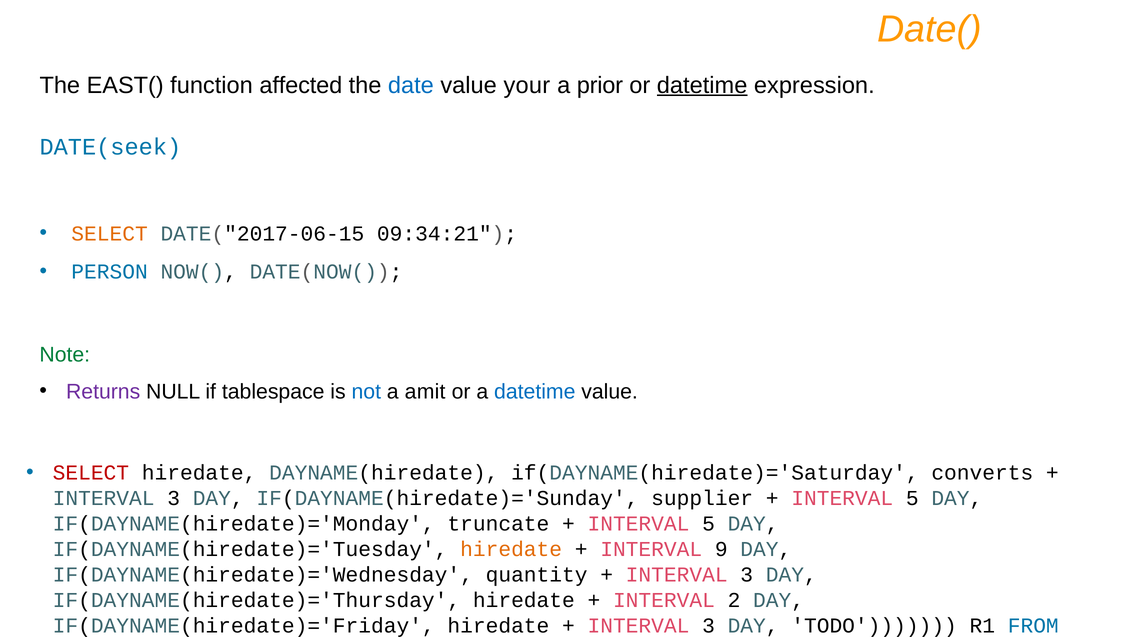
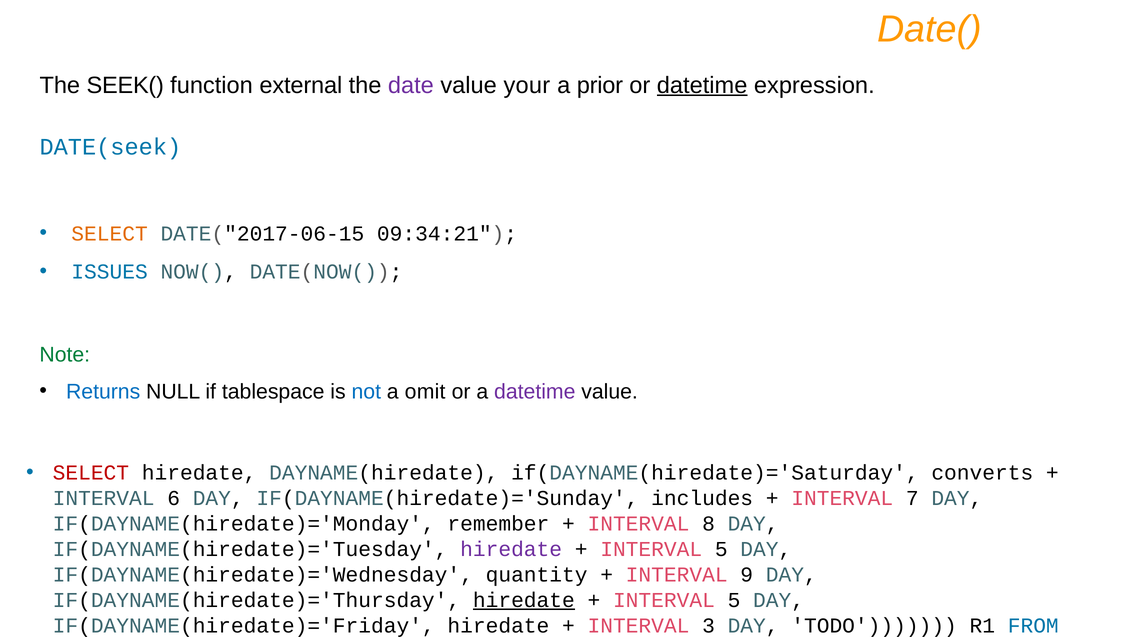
EAST(: EAST( -> SEEK(
affected: affected -> external
date colour: blue -> purple
PERSON: PERSON -> ISSUES
Returns colour: purple -> blue
amit: amit -> omit
datetime at (535, 391) colour: blue -> purple
3 at (174, 498): 3 -> 6
supplier: supplier -> includes
5 at (912, 498): 5 -> 7
truncate: truncate -> remember
5 at (709, 524): 5 -> 8
hiredate at (511, 549) colour: orange -> purple
9 at (721, 549): 9 -> 5
3 at (747, 574): 3 -> 9
hiredate at (524, 600) underline: none -> present
2 at (734, 600): 2 -> 5
